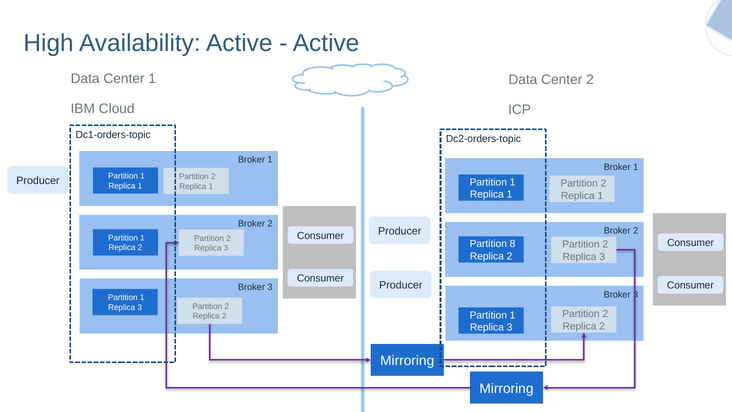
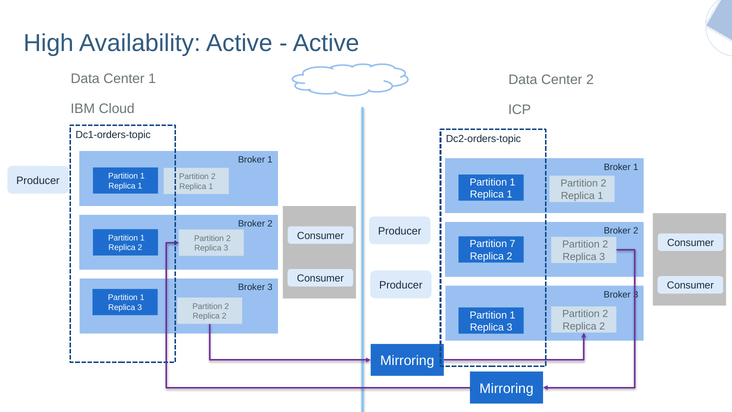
8: 8 -> 7
